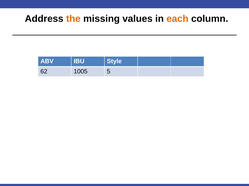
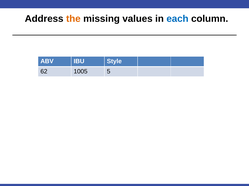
each colour: orange -> blue
